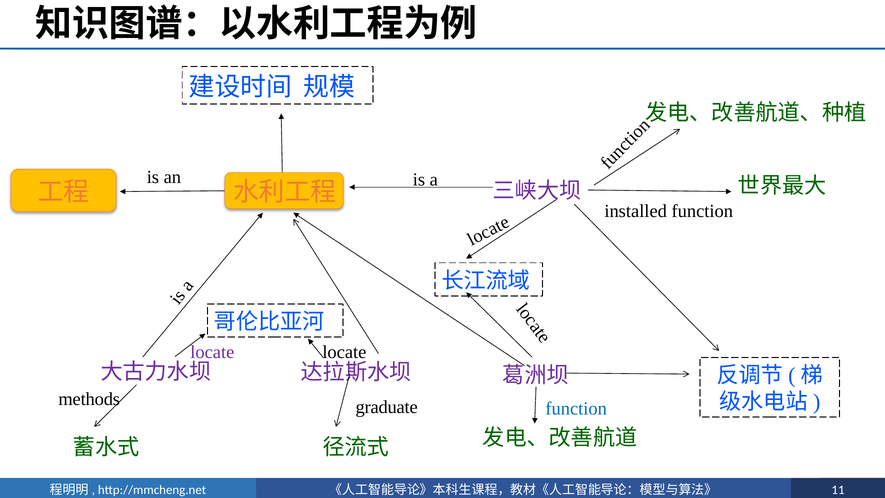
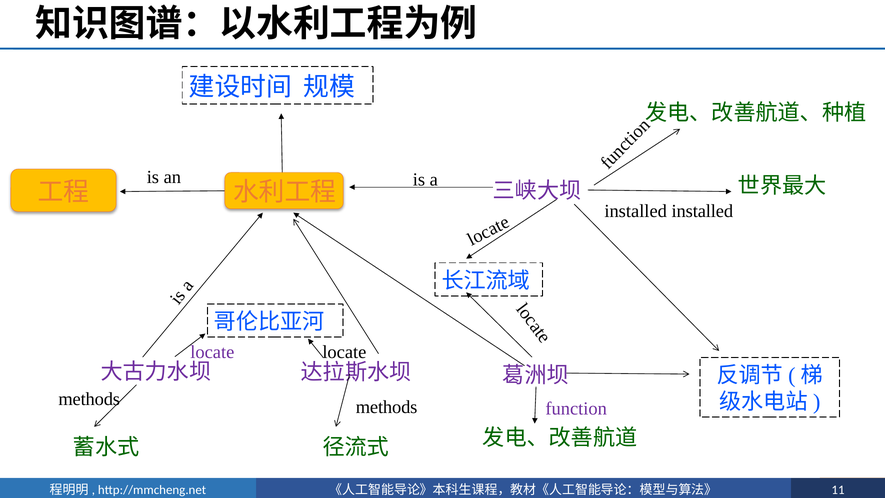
installed function: function -> installed
graduate at (387, 407): graduate -> methods
function at (576, 409) colour: blue -> purple
